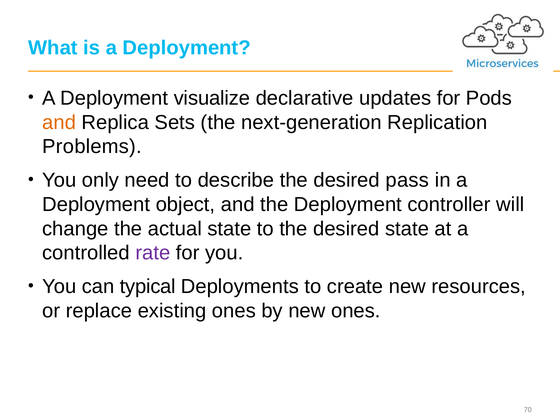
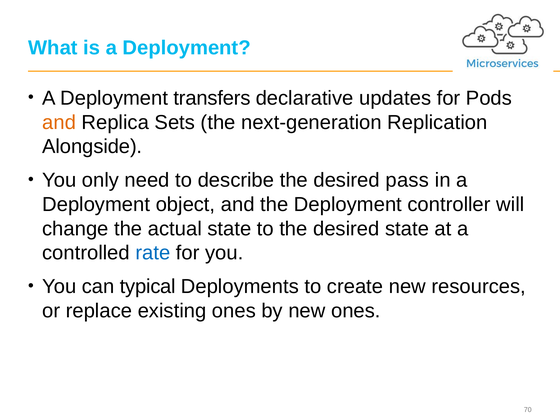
visualize: visualize -> transfers
Problems: Problems -> Alongside
rate colour: purple -> blue
